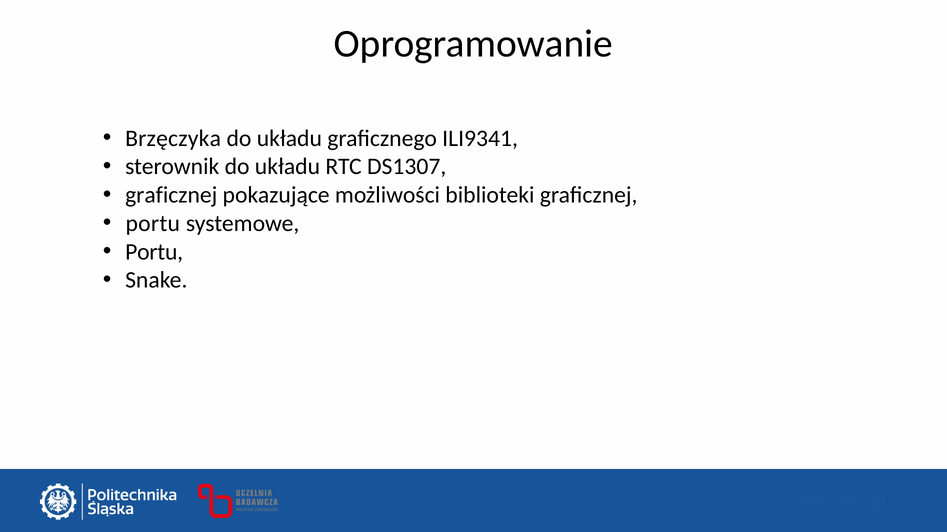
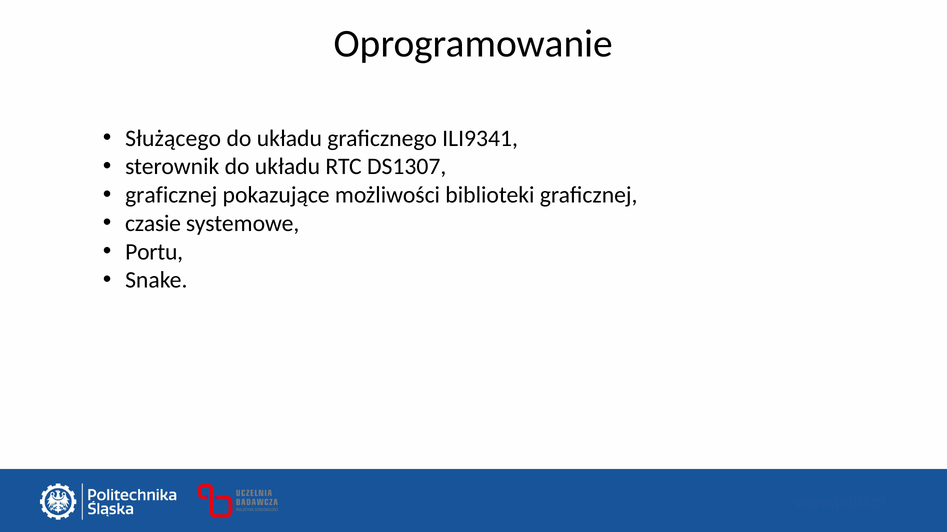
Brzęczyka: Brzęczyka -> Służącego
portu at (153, 224): portu -> czasie
